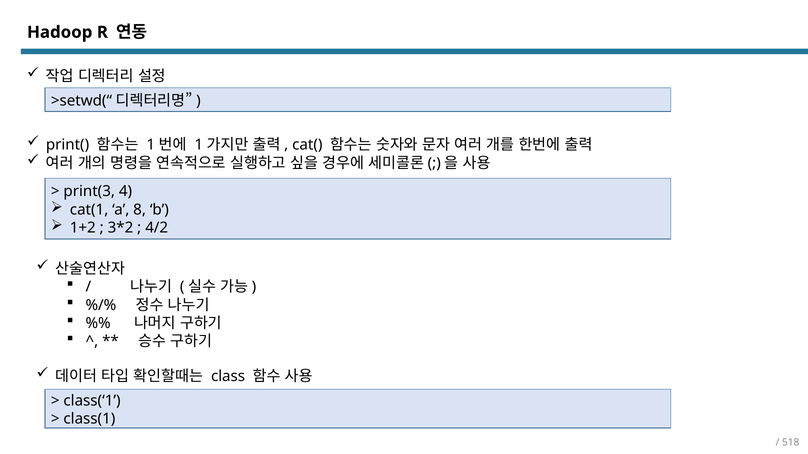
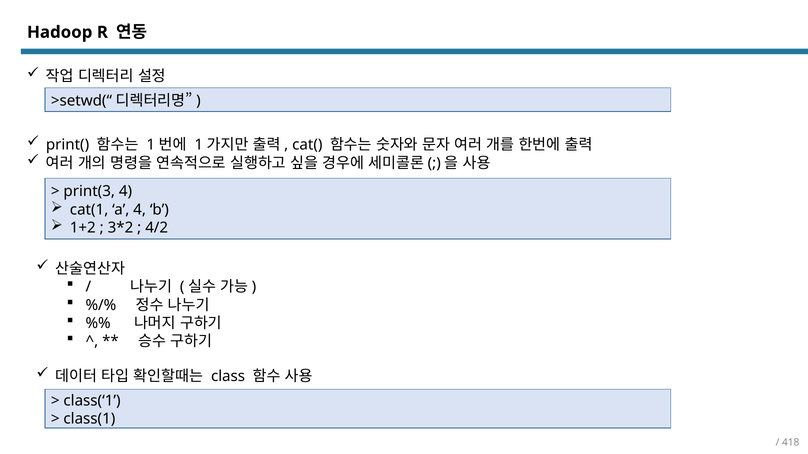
a 8: 8 -> 4
518: 518 -> 418
